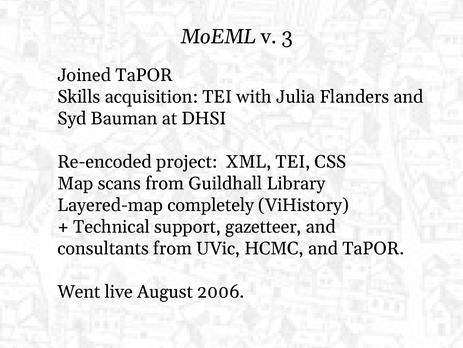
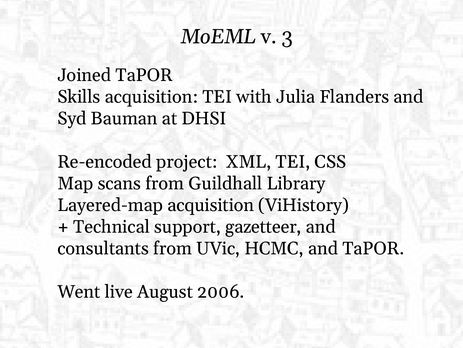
Layered-map completely: completely -> acquisition
